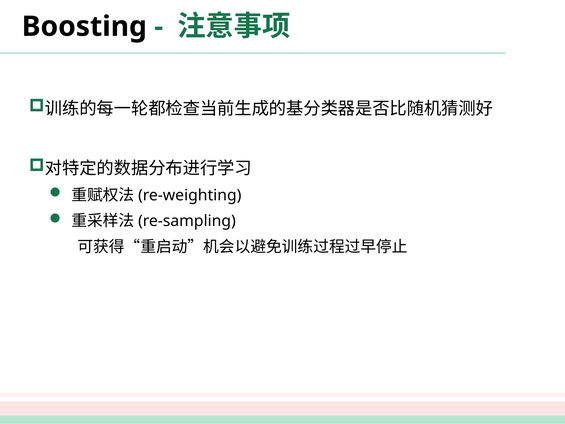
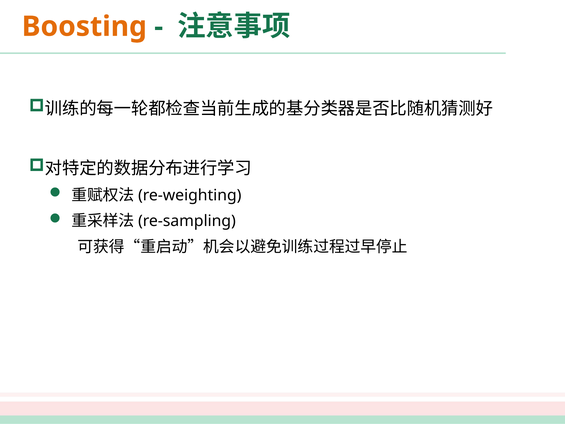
Boosting colour: black -> orange
